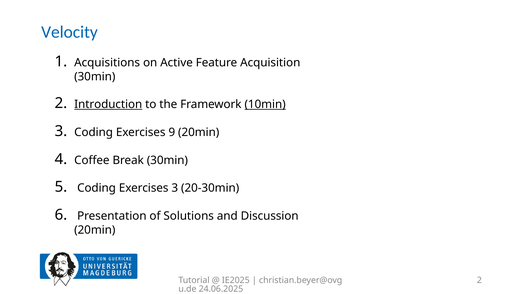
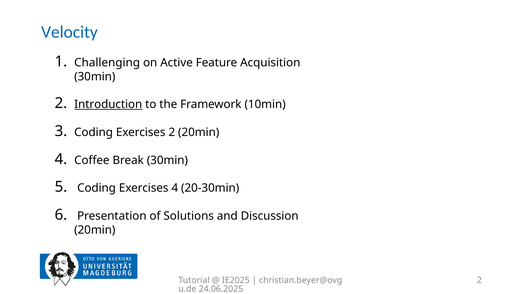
Acquisitions: Acquisitions -> Challenging
10min underline: present -> none
Exercises 9: 9 -> 2
Exercises 3: 3 -> 4
